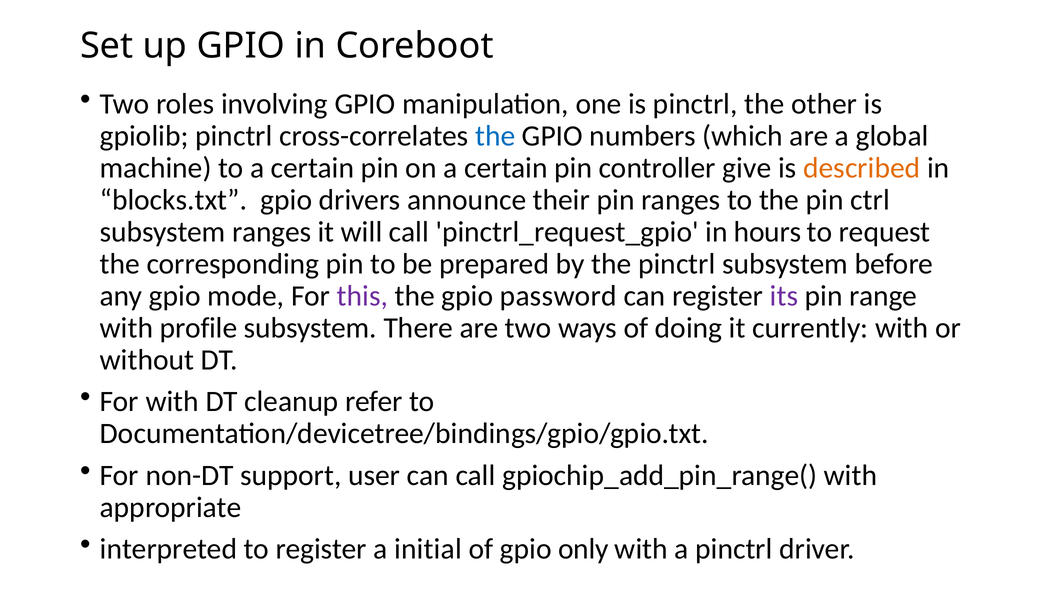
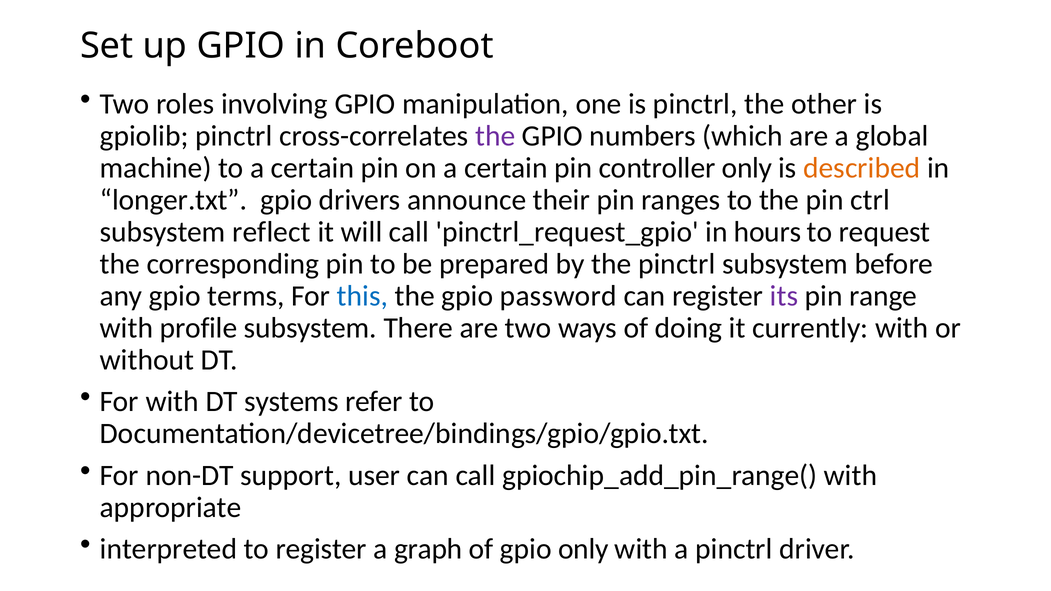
the at (495, 136) colour: blue -> purple
controller give: give -> only
blocks.txt: blocks.txt -> longer.txt
subsystem ranges: ranges -> reflect
mode: mode -> terms
this colour: purple -> blue
cleanup: cleanup -> systems
initial: initial -> graph
